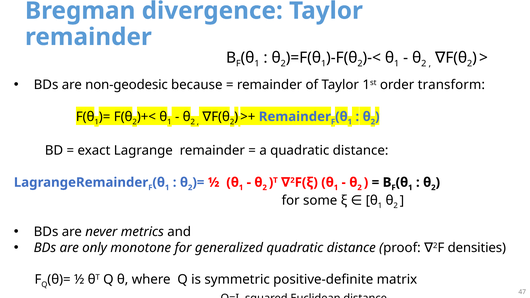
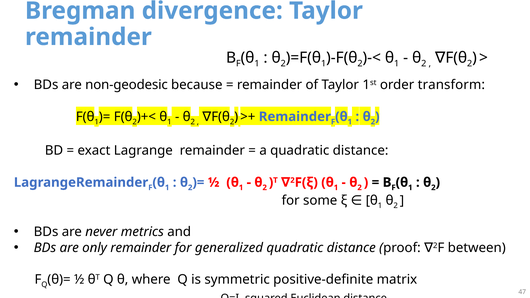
only monotone: monotone -> remainder
densities: densities -> between
